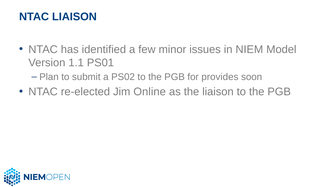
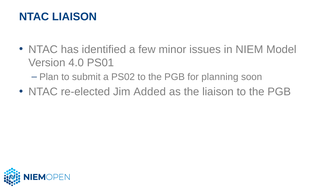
1.1: 1.1 -> 4.0
provides: provides -> planning
Online: Online -> Added
